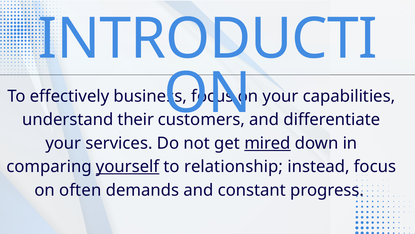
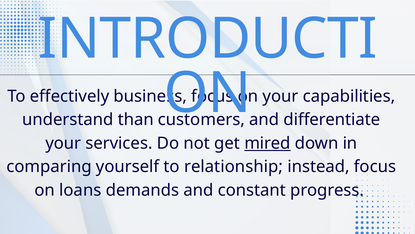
their: their -> than
yourself underline: present -> none
often: often -> loans
